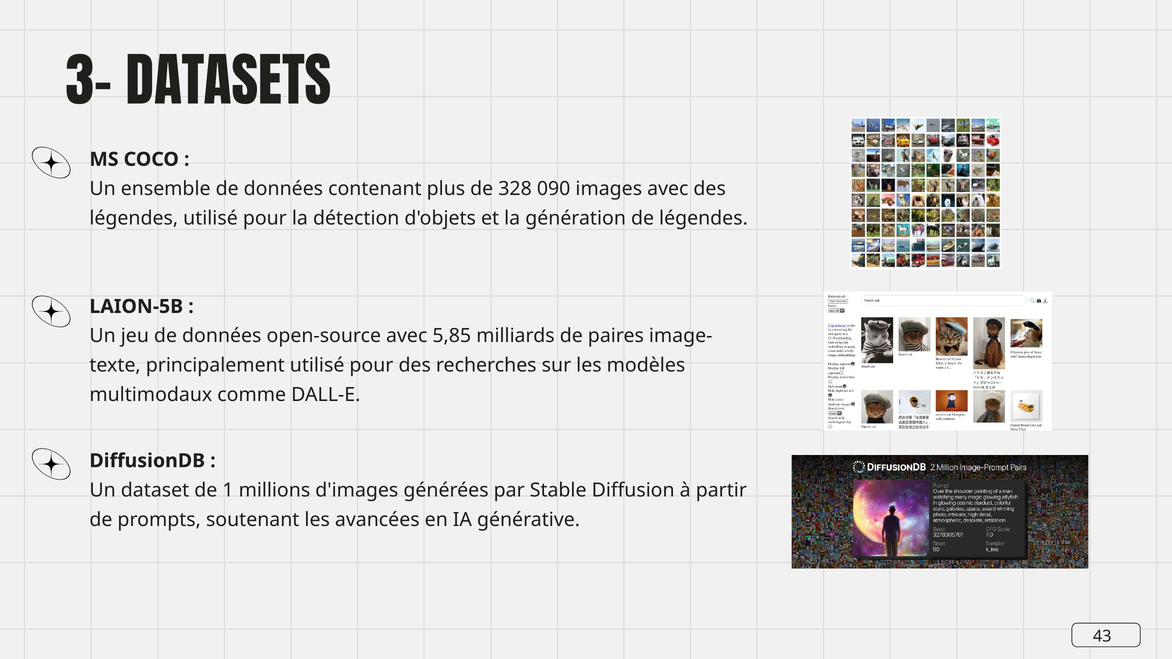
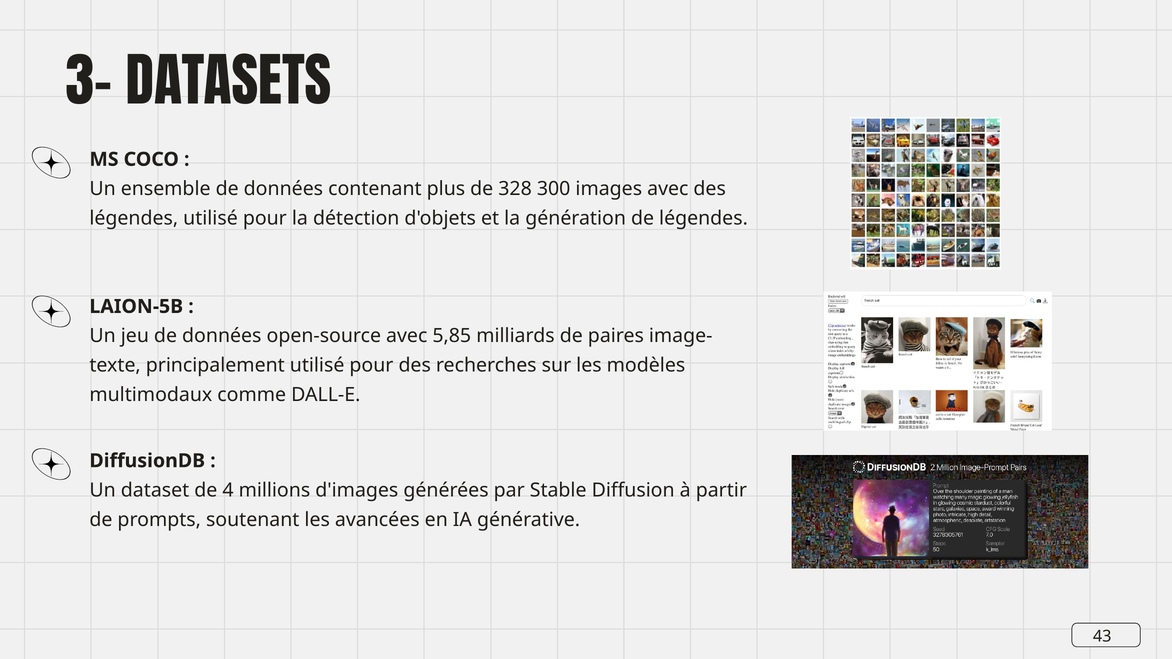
090: 090 -> 300
1: 1 -> 4
